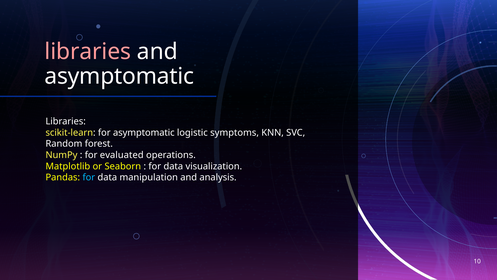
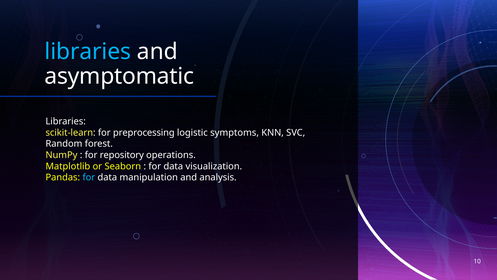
libraries at (88, 51) colour: pink -> light blue
for asymptomatic: asymptomatic -> preprocessing
evaluated: evaluated -> repository
